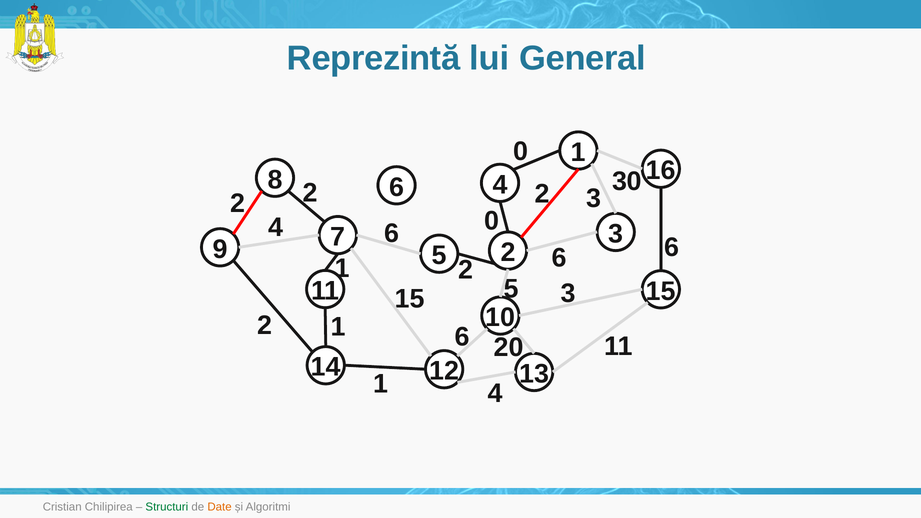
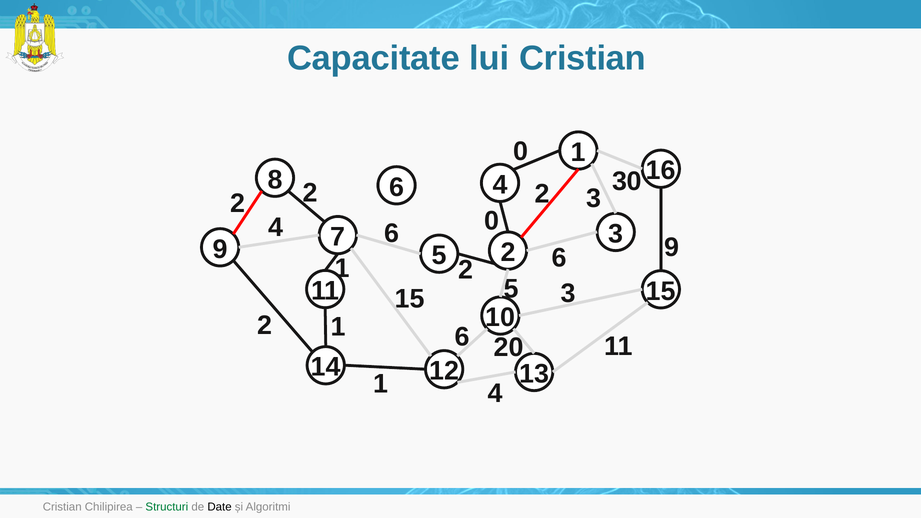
Reprezintă: Reprezintă -> Capacitate
lui General: General -> Cristian
6 at (672, 247): 6 -> 9
Date colour: orange -> black
